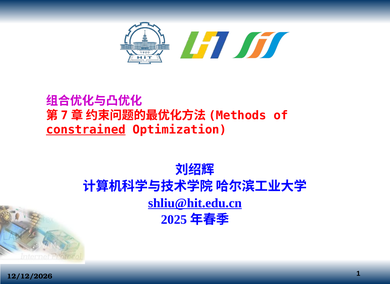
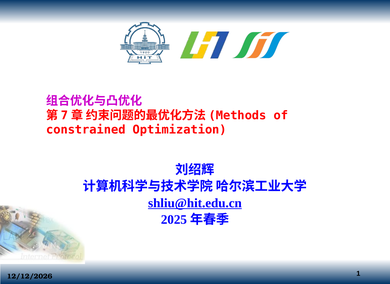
constrained underline: present -> none
